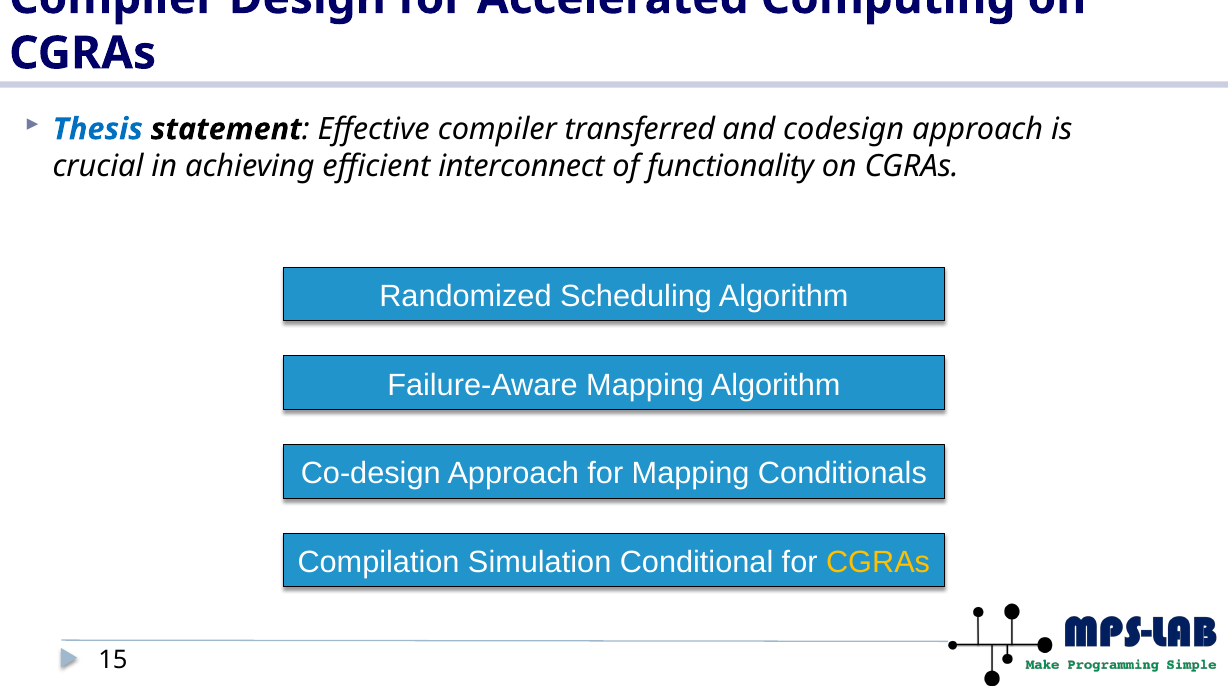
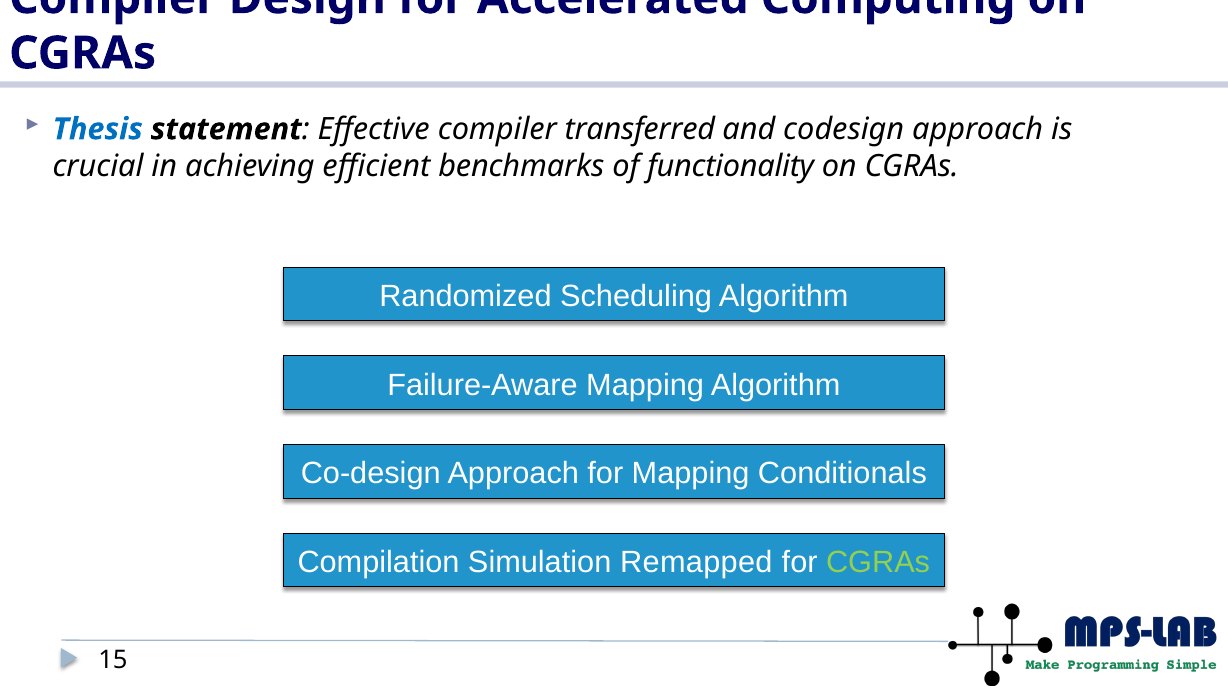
interconnect: interconnect -> benchmarks
Conditional: Conditional -> Remapped
CGRAs at (878, 562) colour: yellow -> light green
